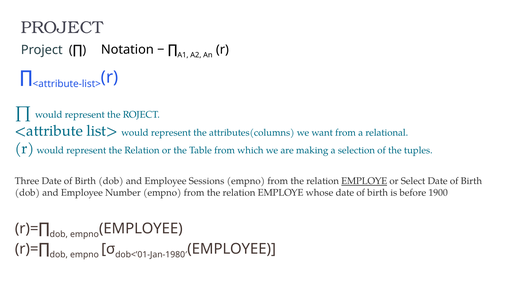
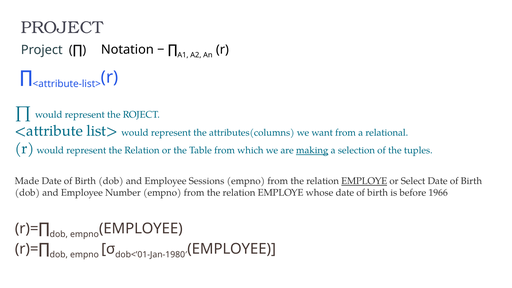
making underline: none -> present
Three: Three -> Made
1900: 1900 -> 1966
